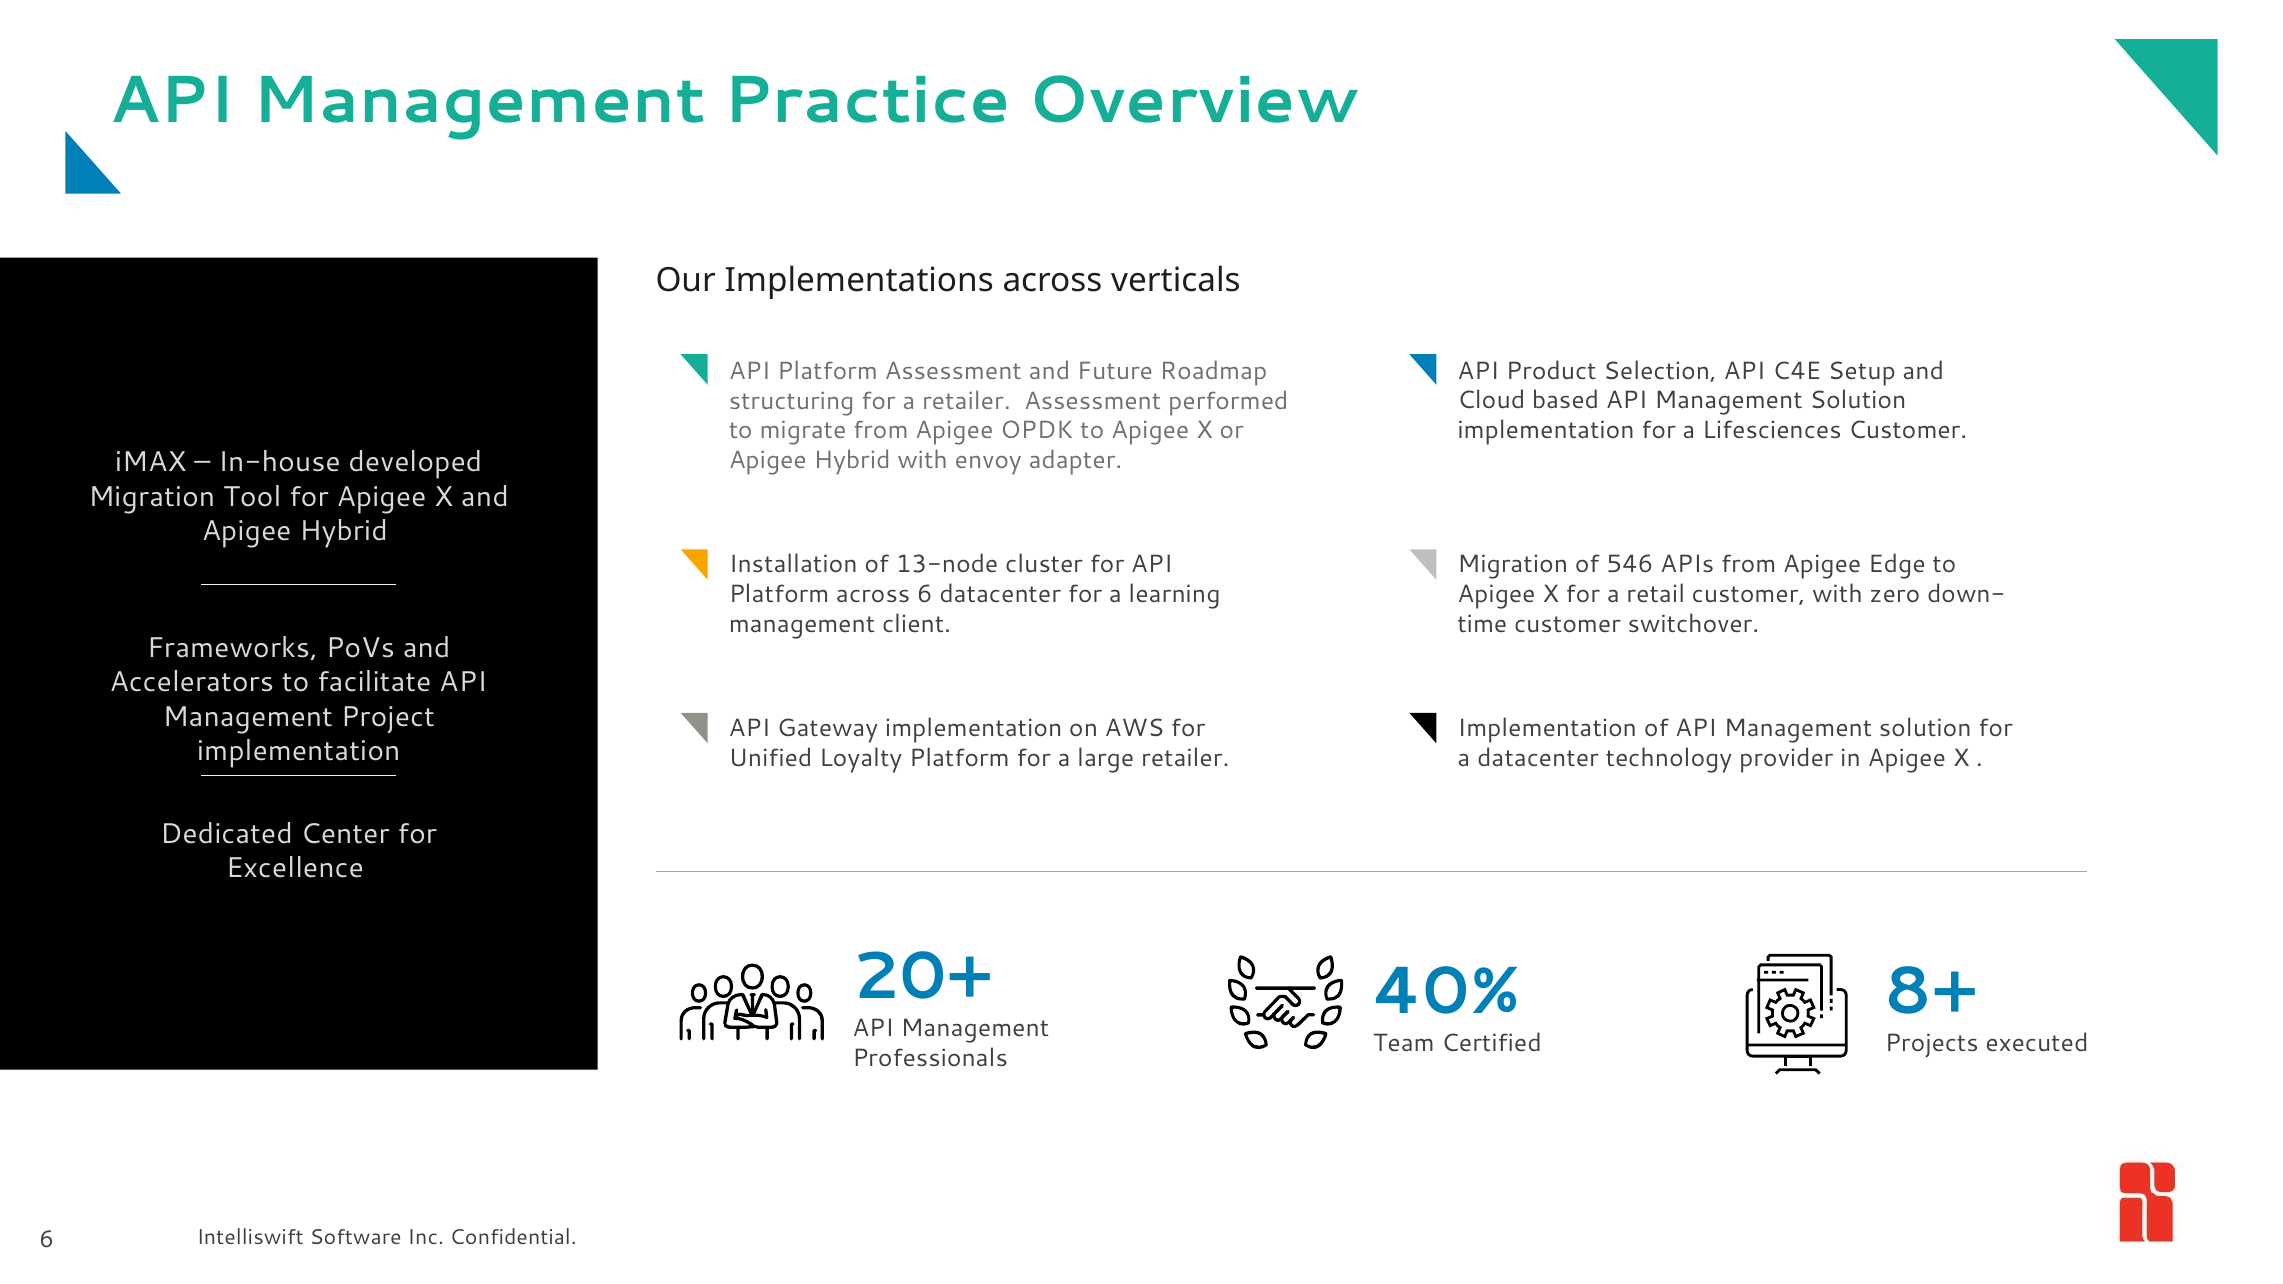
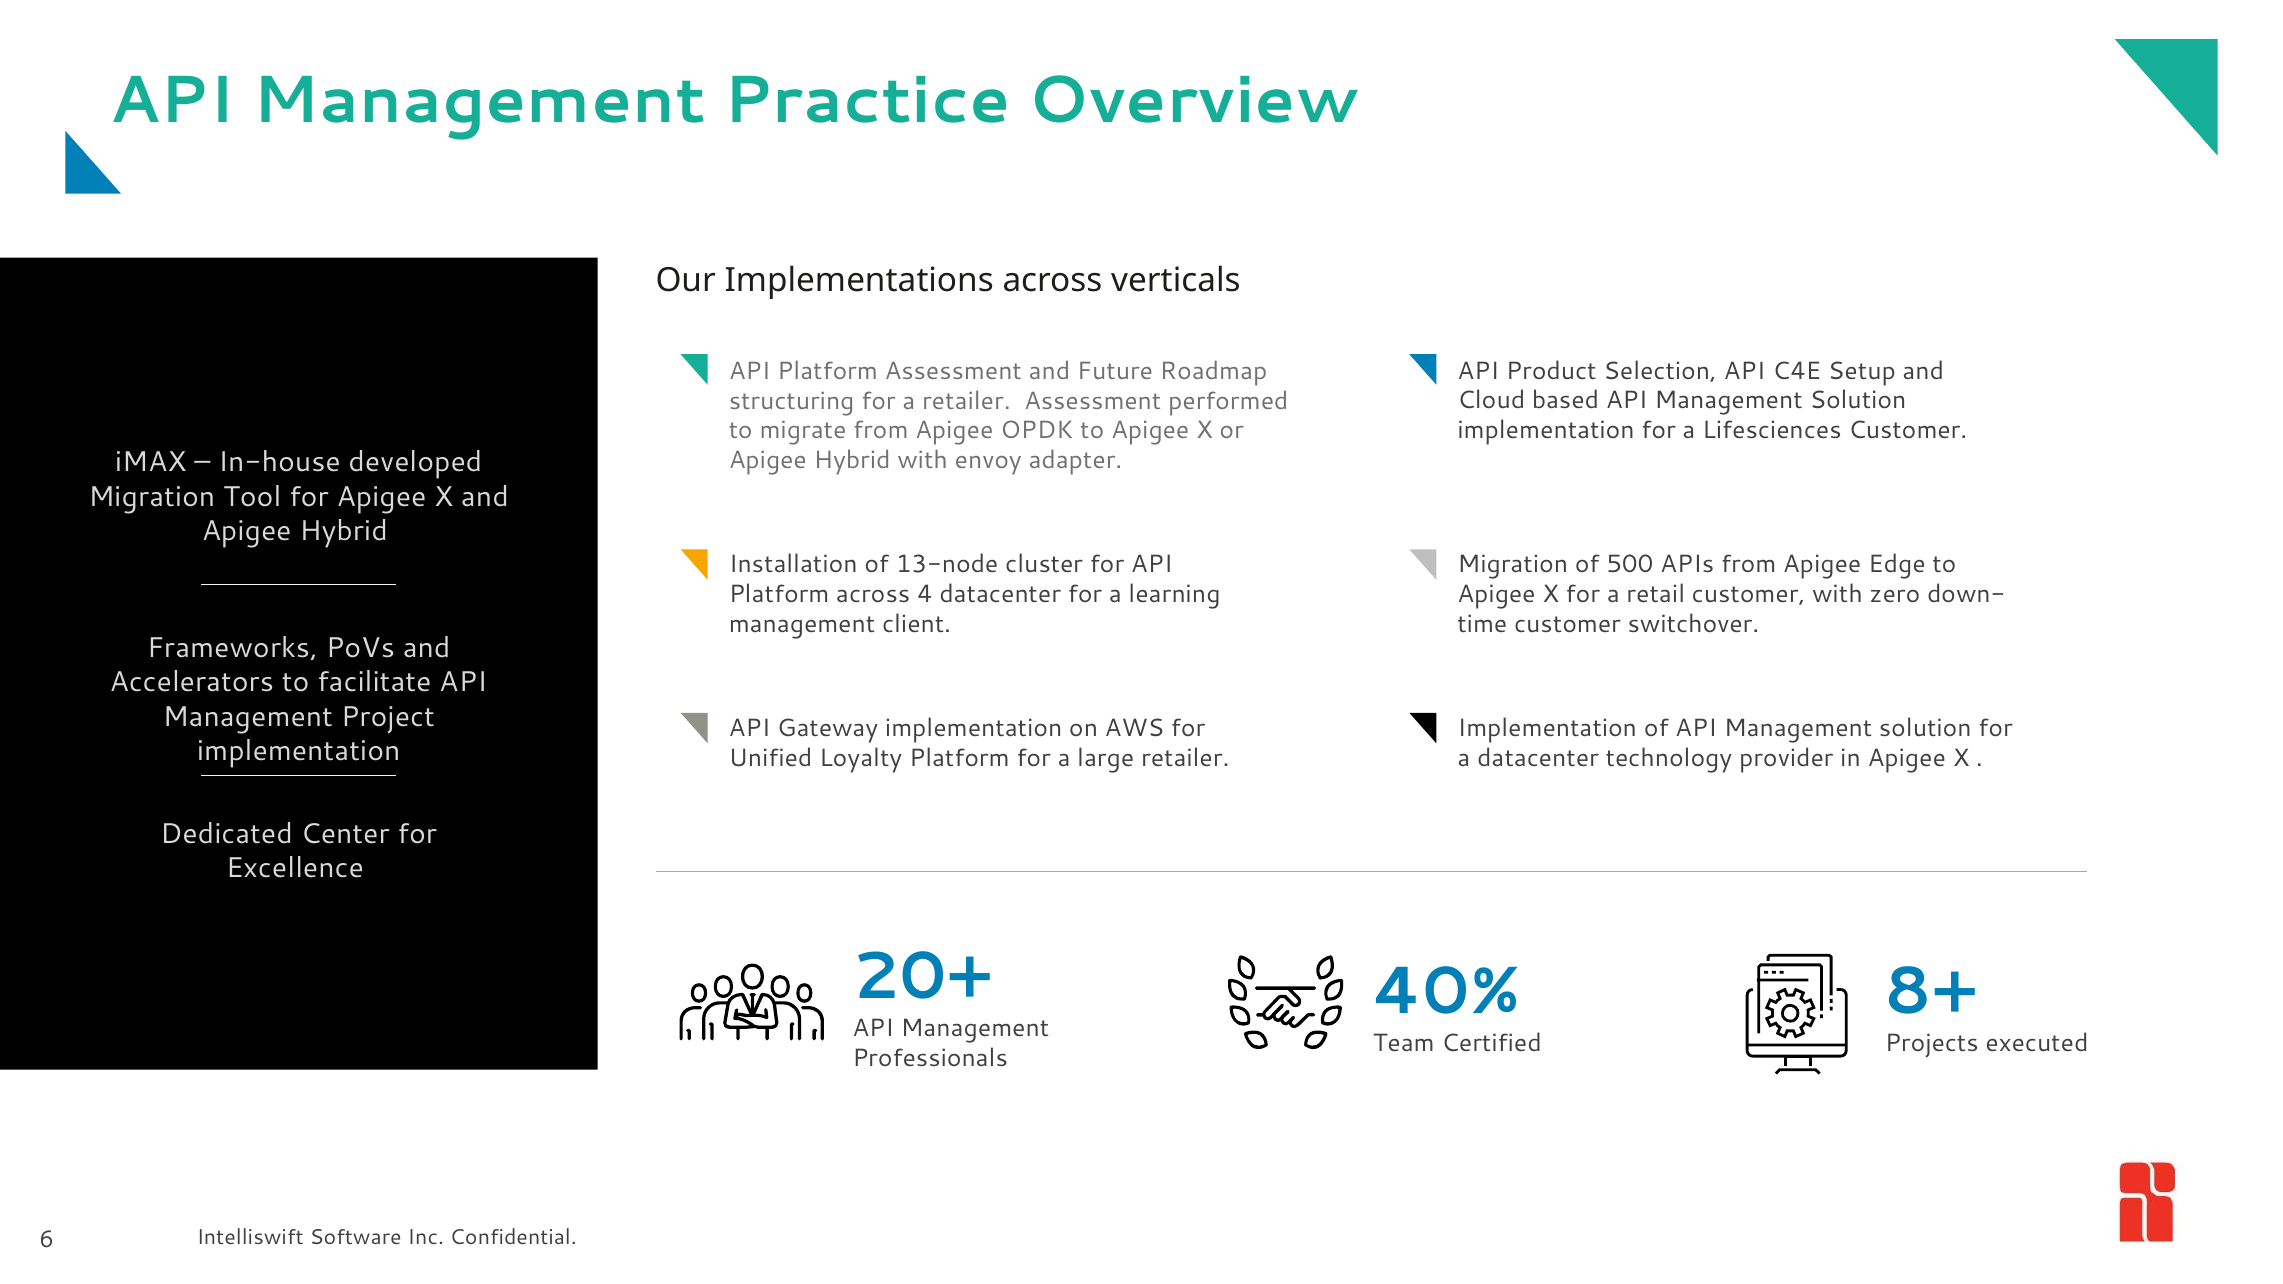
546: 546 -> 500
across 6: 6 -> 4
